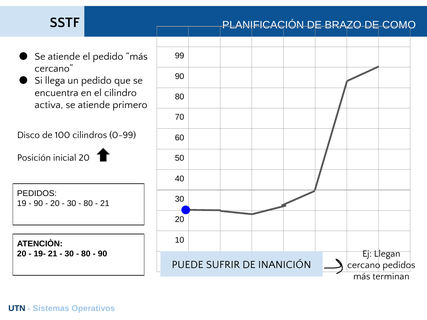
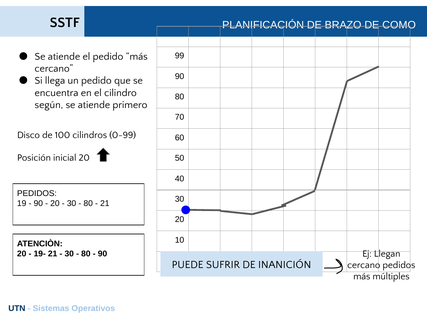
activa: activa -> según
terminan: terminan -> múltiples
